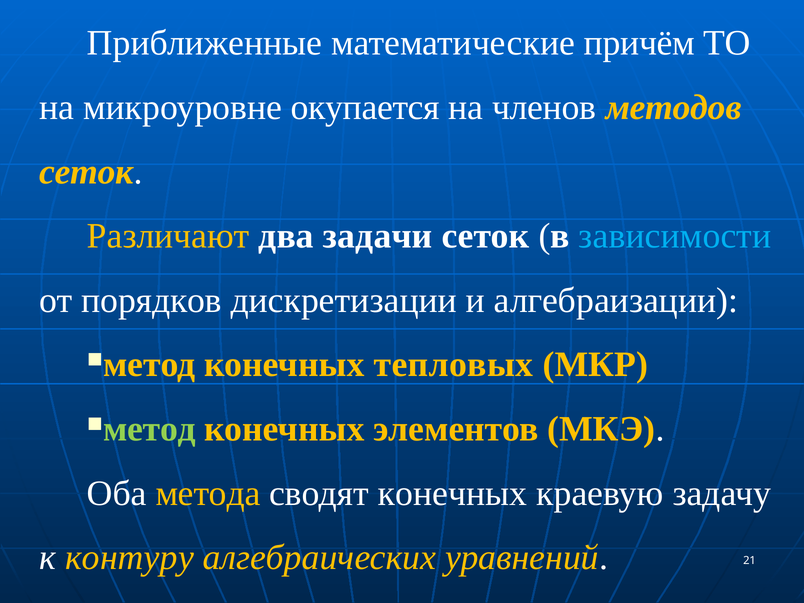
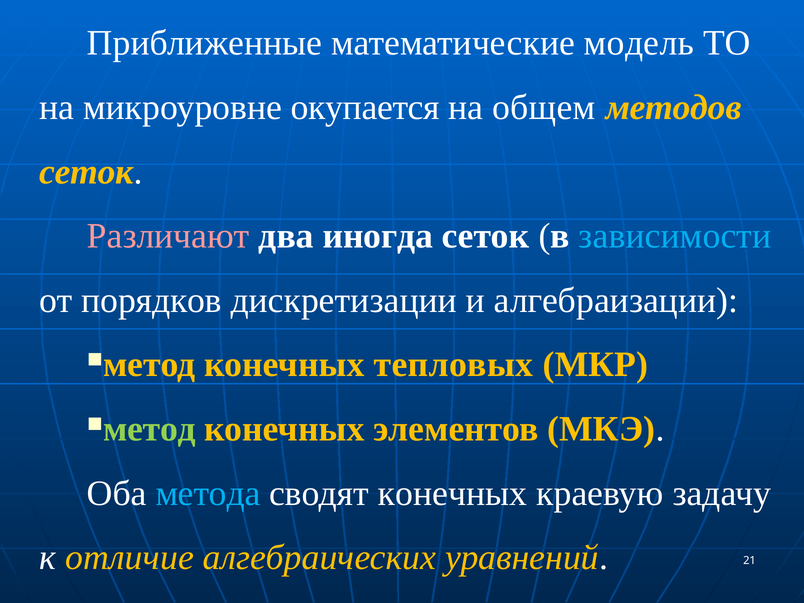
причём: причём -> модель
членов: членов -> общем
Различают colour: yellow -> pink
задачи: задачи -> иногда
метода colour: yellow -> light blue
контуру: контуру -> отличие
